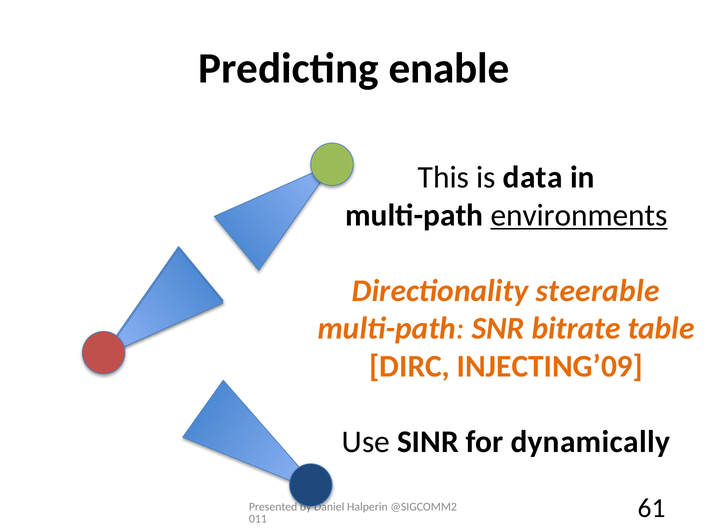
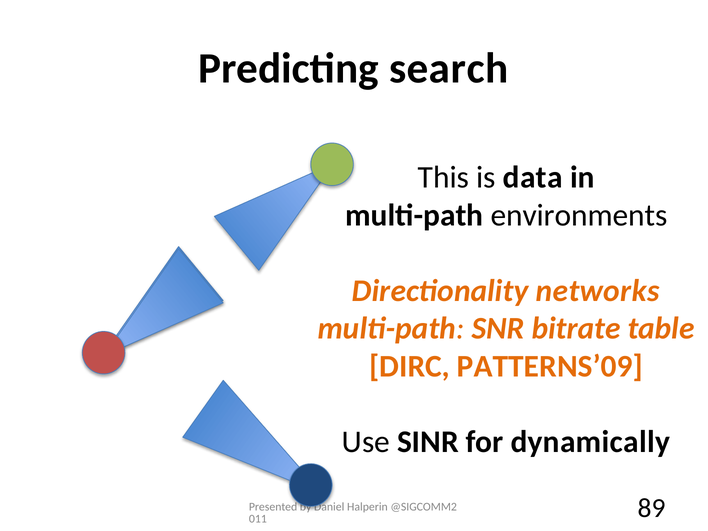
enable: enable -> search
environments underline: present -> none
steerable: steerable -> networks
INJECTING’09: INJECTING’09 -> PATTERNS’09
61: 61 -> 89
